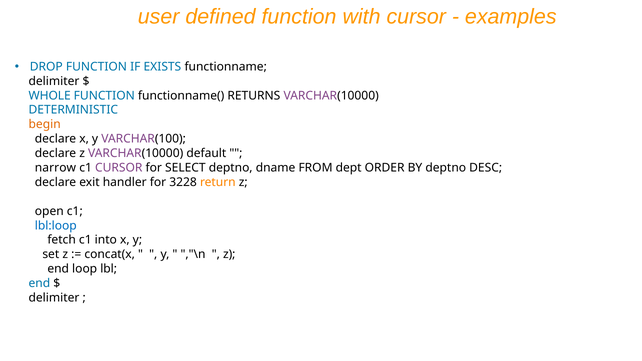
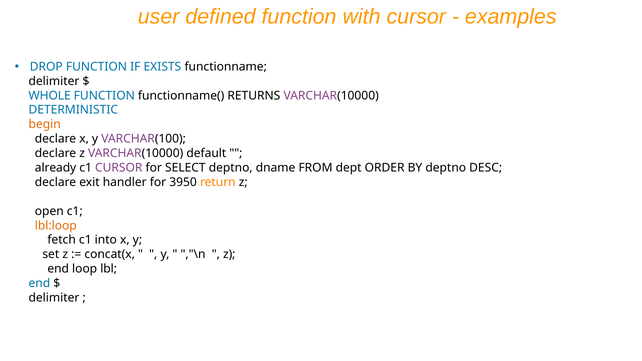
narrow: narrow -> already
3228: 3228 -> 3950
lbl:loop colour: blue -> orange
